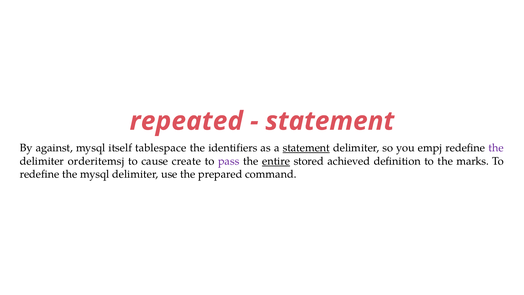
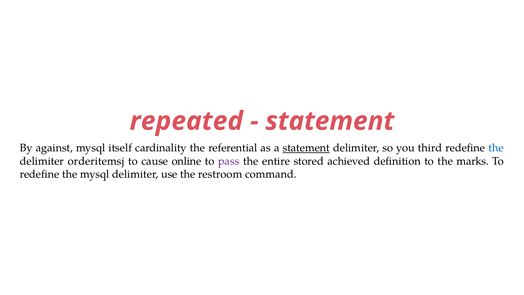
tablespace: tablespace -> cardinality
identifiers: identifiers -> referential
empj: empj -> third
the at (496, 148) colour: purple -> blue
create: create -> online
entire underline: present -> none
prepared: prepared -> restroom
